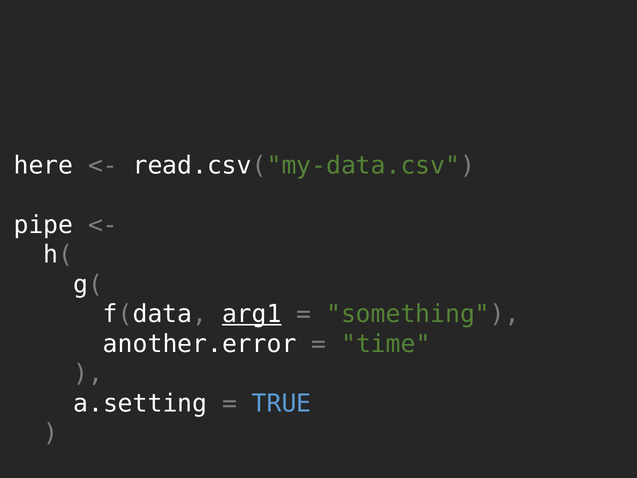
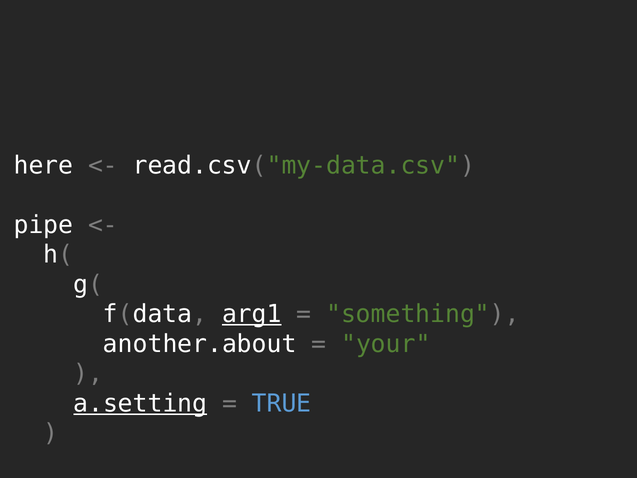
another.error: another.error -> another.about
time: time -> your
a.setting underline: none -> present
